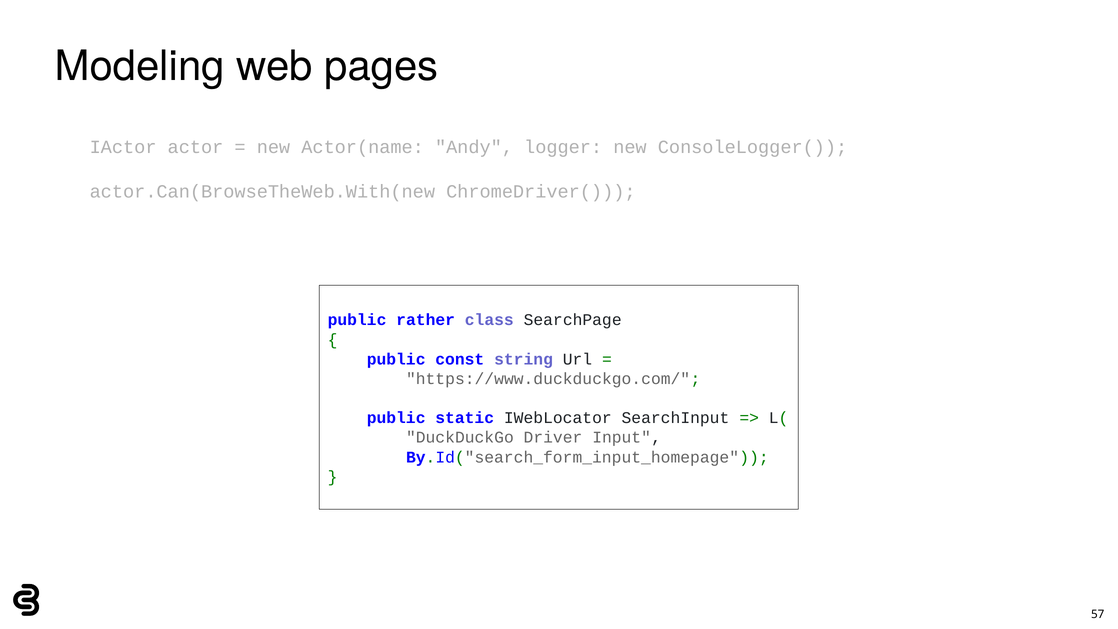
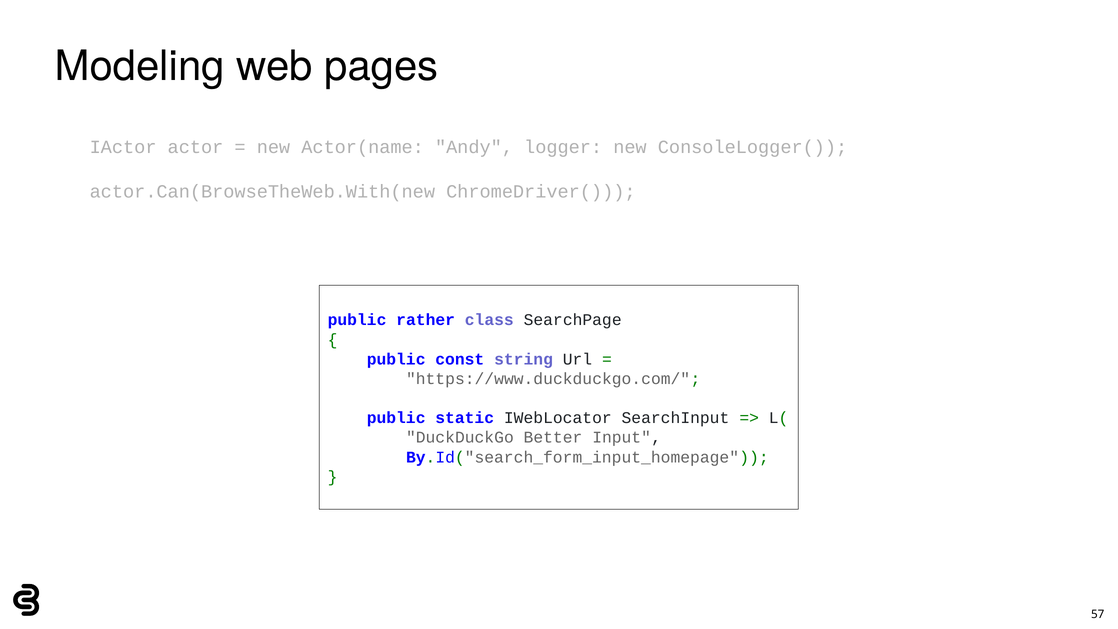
Driver: Driver -> Better
